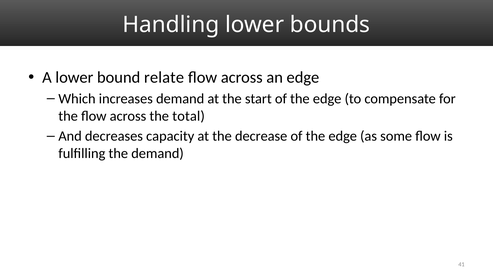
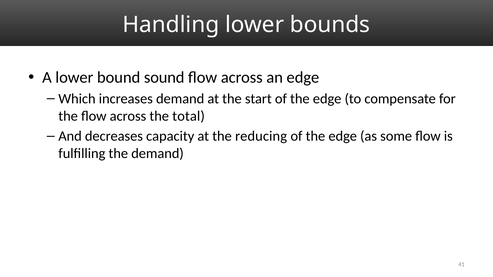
relate: relate -> sound
decrease: decrease -> reducing
